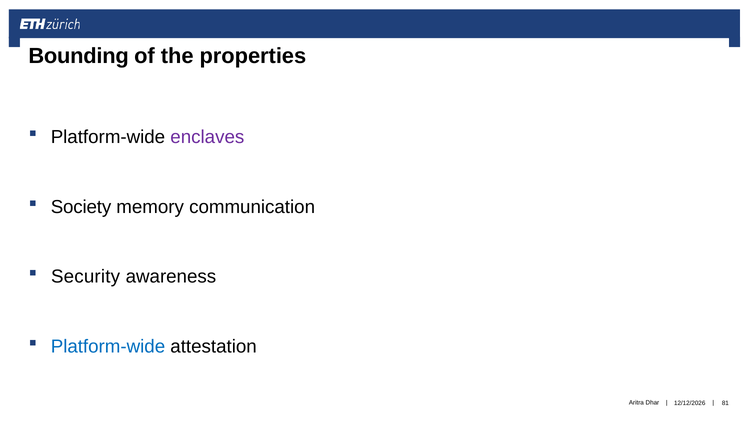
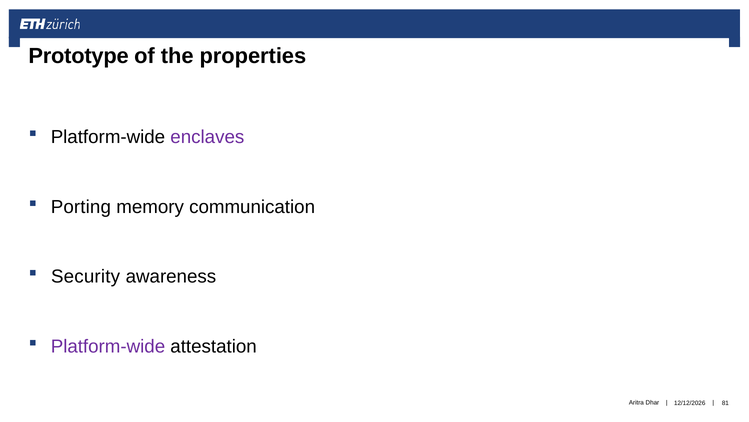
Bounding: Bounding -> Prototype
Society: Society -> Porting
Platform-wide at (108, 346) colour: blue -> purple
